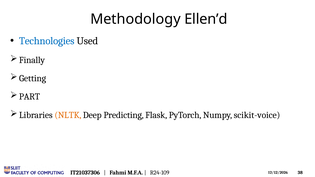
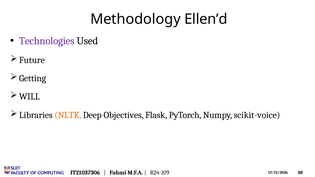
Technologies colour: blue -> purple
Finally: Finally -> Future
PART: PART -> WILL
Predicting: Predicting -> Objectives
